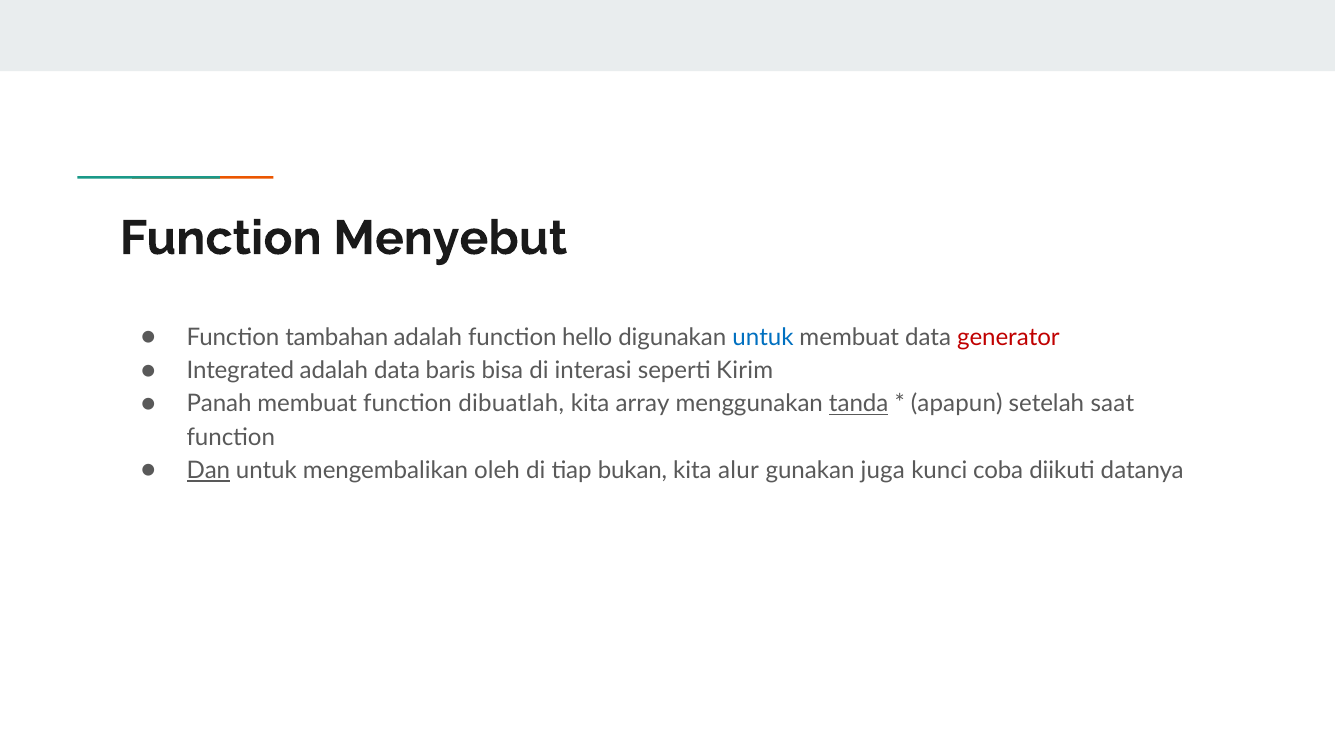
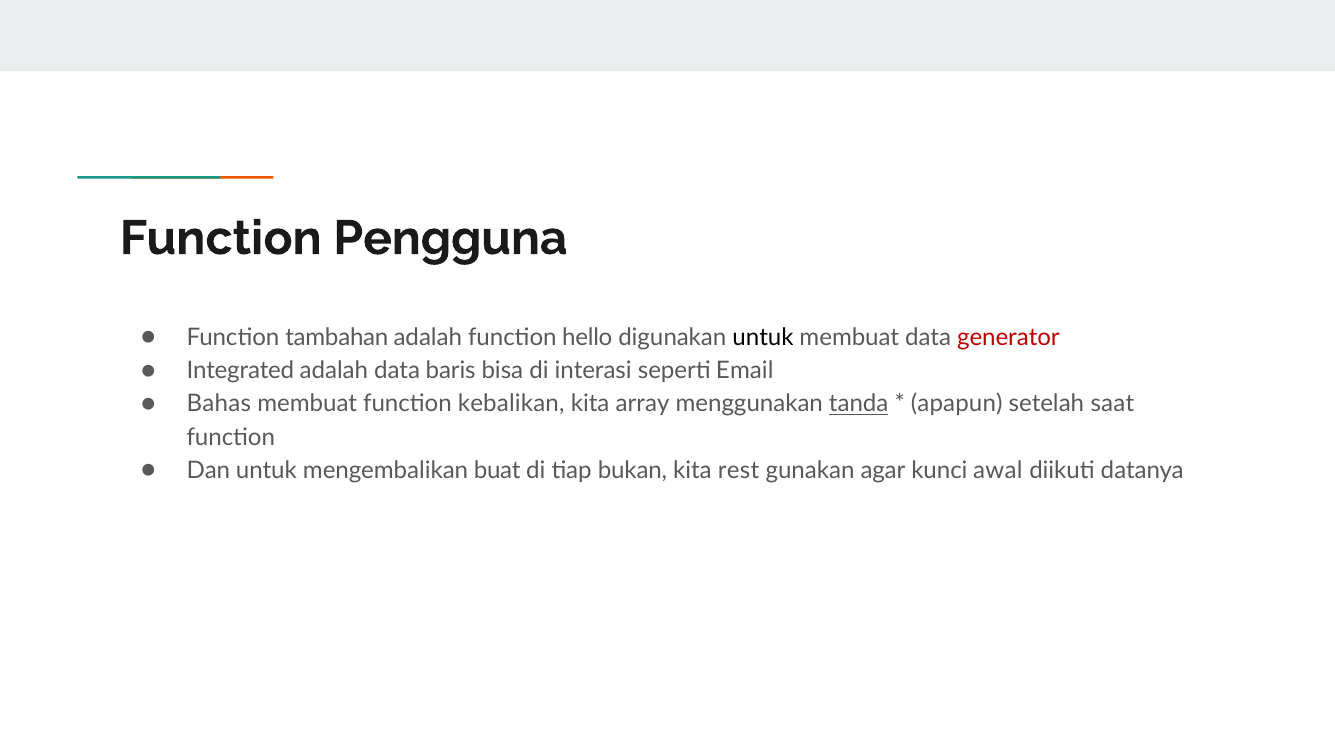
Menyebut: Menyebut -> Pengguna
untuk at (763, 337) colour: blue -> black
Kirim: Kirim -> Email
Panah: Panah -> Bahas
dibuatlah: dibuatlah -> kebalikan
Dan underline: present -> none
oleh: oleh -> buat
alur: alur -> rest
juga: juga -> agar
coba: coba -> awal
